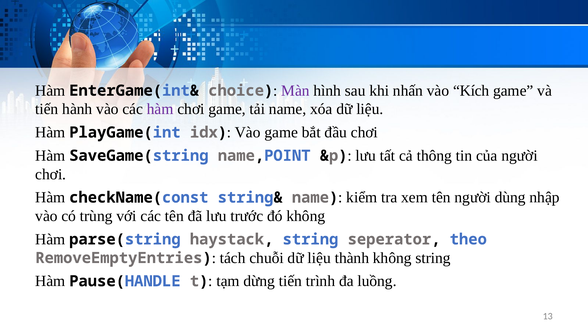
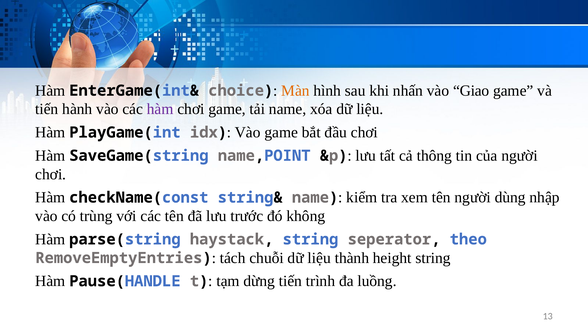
Màn colour: purple -> orange
Kích: Kích -> Giao
thành không: không -> height
